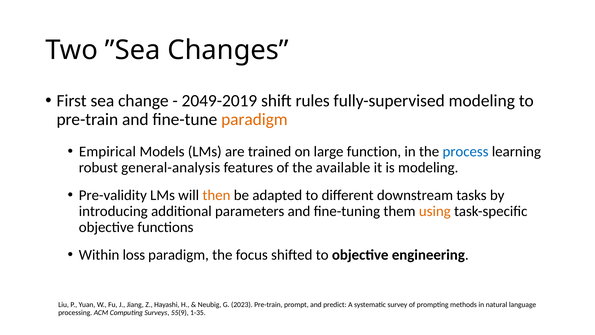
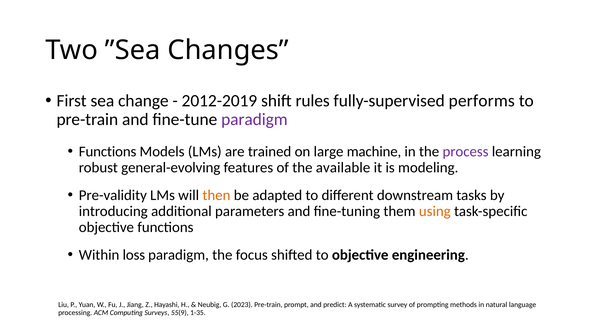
2049-2019: 2049-2019 -> 2012-2019
fully-supervised modeling: modeling -> performs
paradigm at (254, 119) colour: orange -> purple
Empirical at (107, 151): Empirical -> Functions
function: function -> machine
process colour: blue -> purple
general-analysis: general-analysis -> general-evolving
